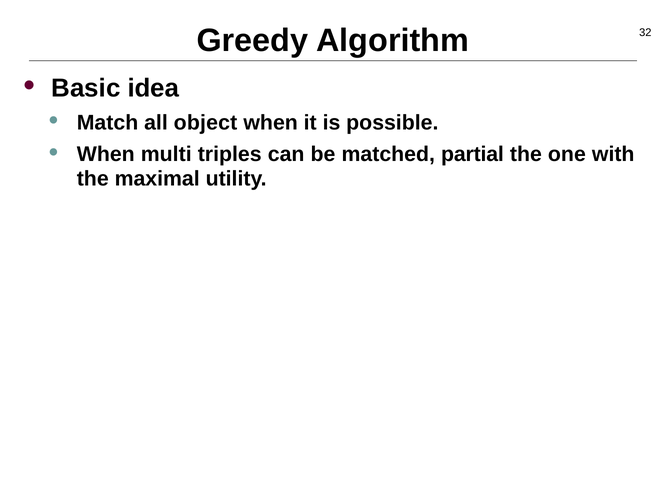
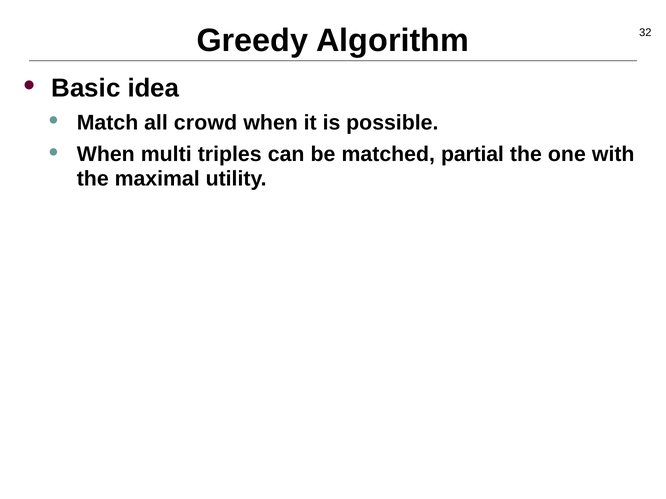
object: object -> crowd
